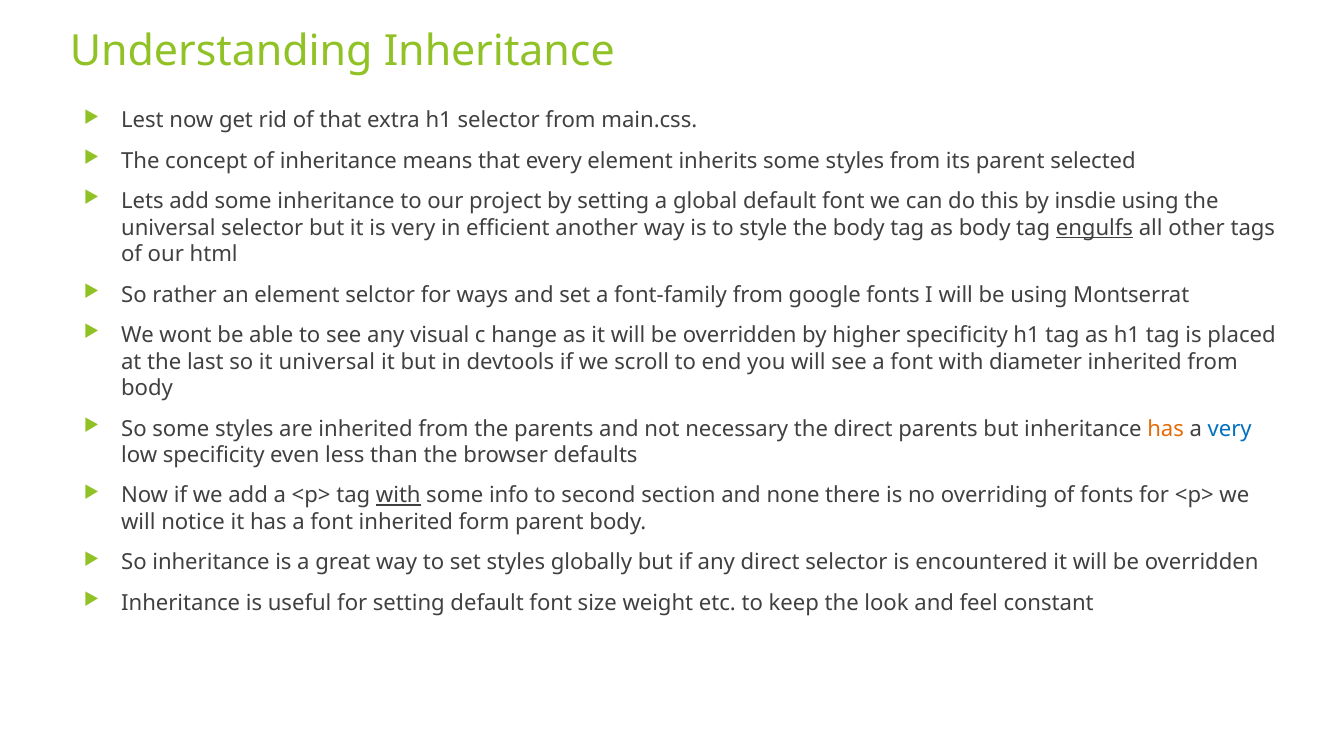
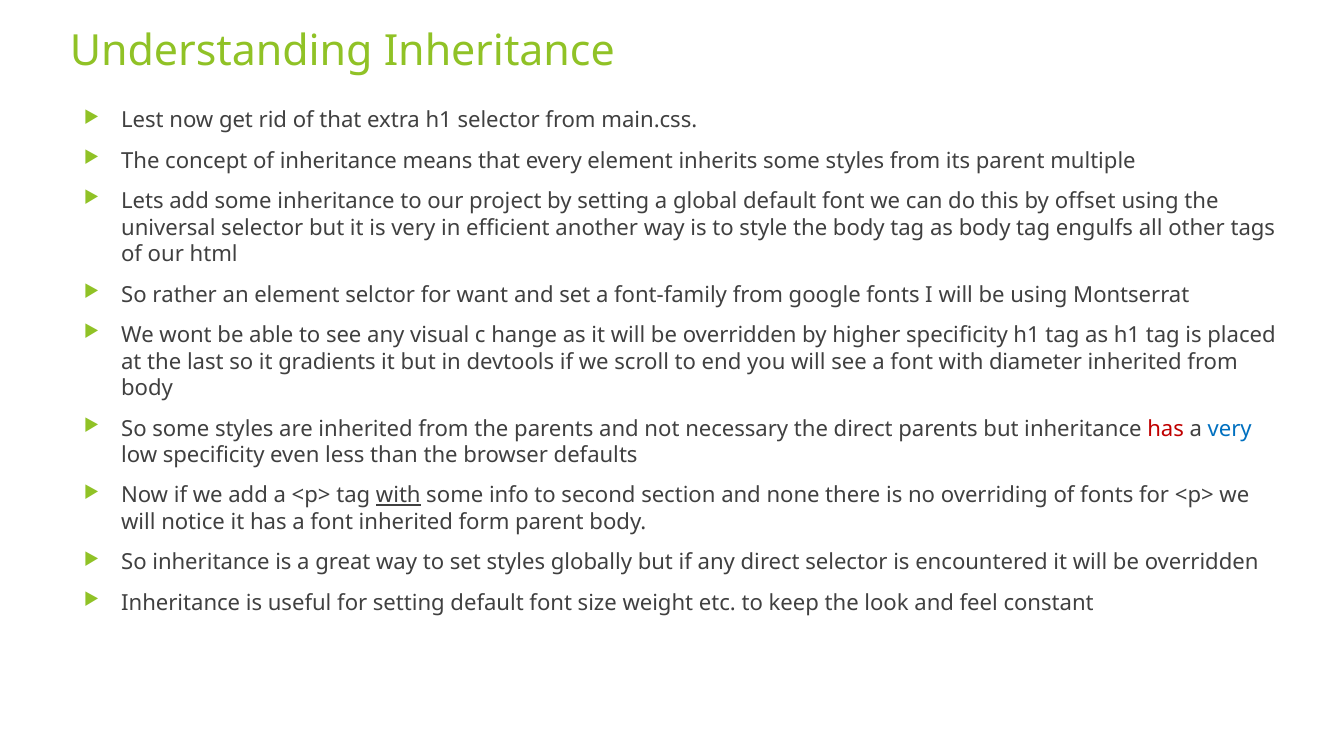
selected: selected -> multiple
insdie: insdie -> offset
engulfs underline: present -> none
ways: ways -> want
it universal: universal -> gradients
has at (1166, 429) colour: orange -> red
